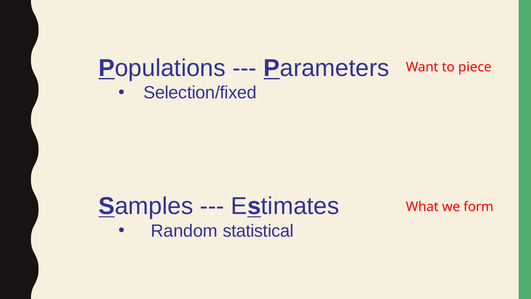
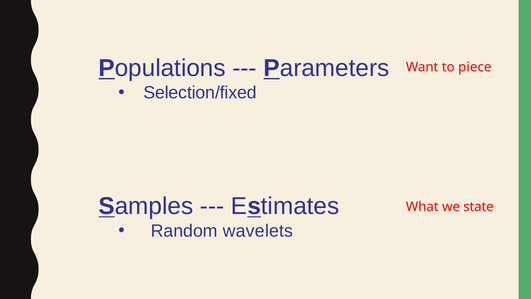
form: form -> state
statistical: statistical -> wavelets
